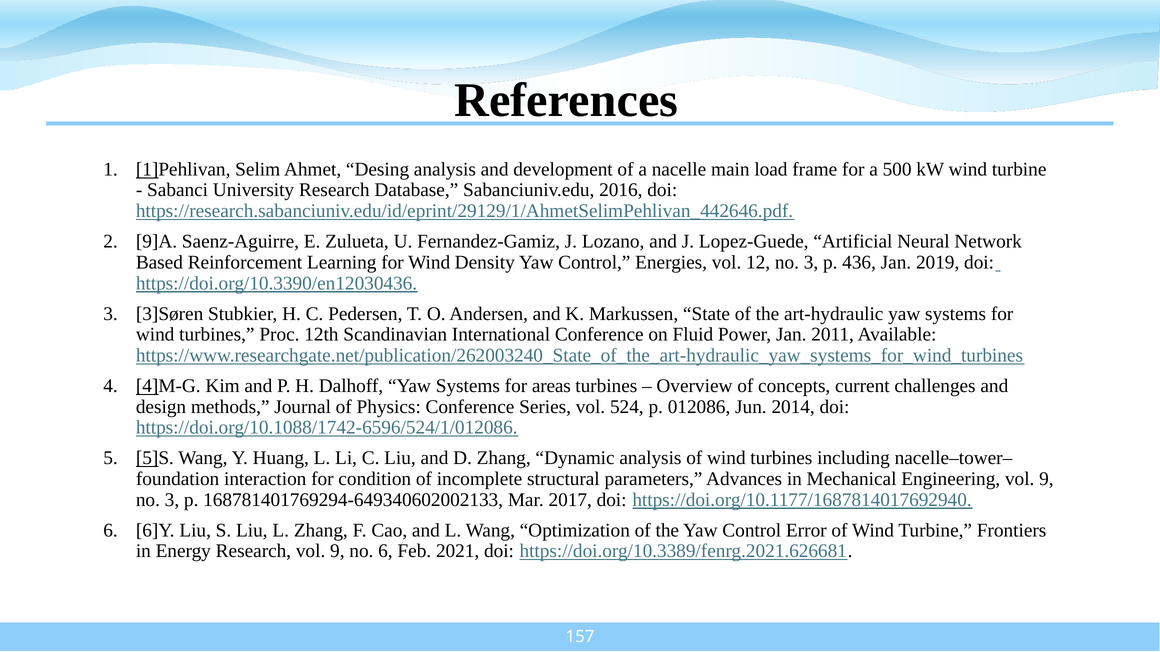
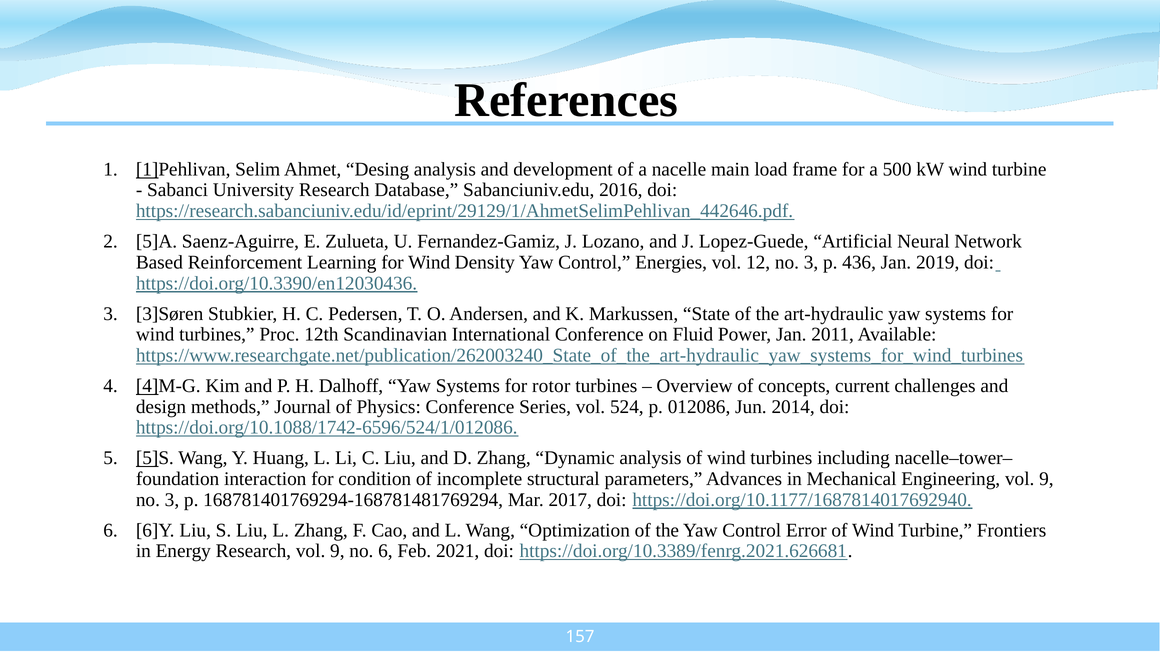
9]A: 9]A -> 5]A
areas: areas -> rotor
168781401769294-649340602002133: 168781401769294-649340602002133 -> 168781401769294-168781481769294
